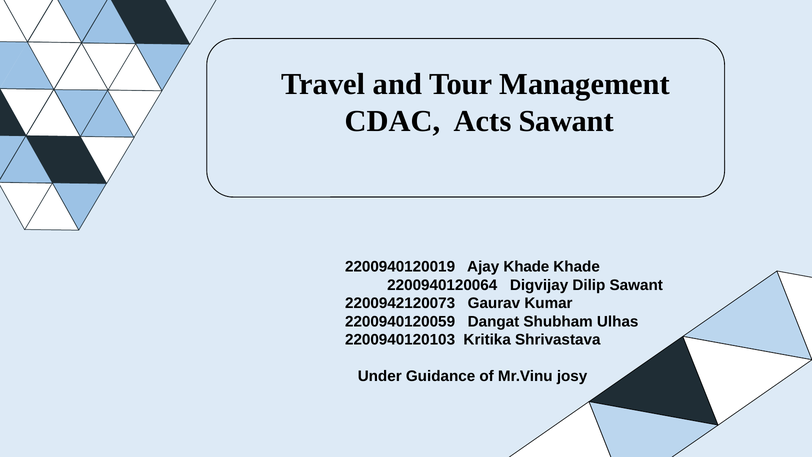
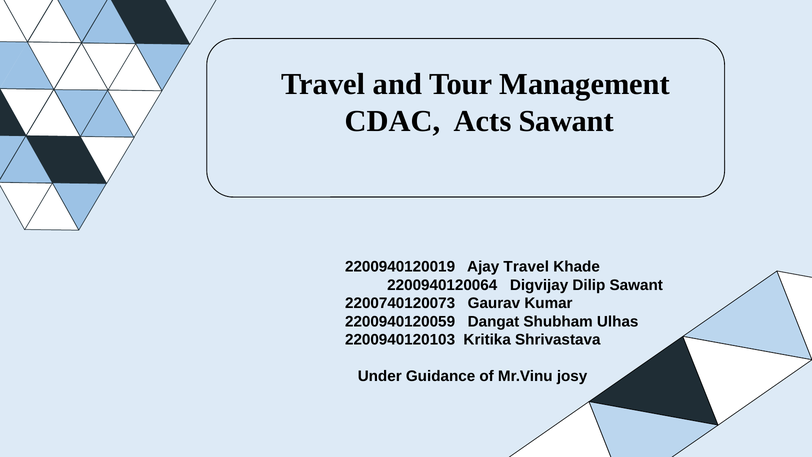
Ajay Khade: Khade -> Travel
2200942120073: 2200942120073 -> 2200740120073
